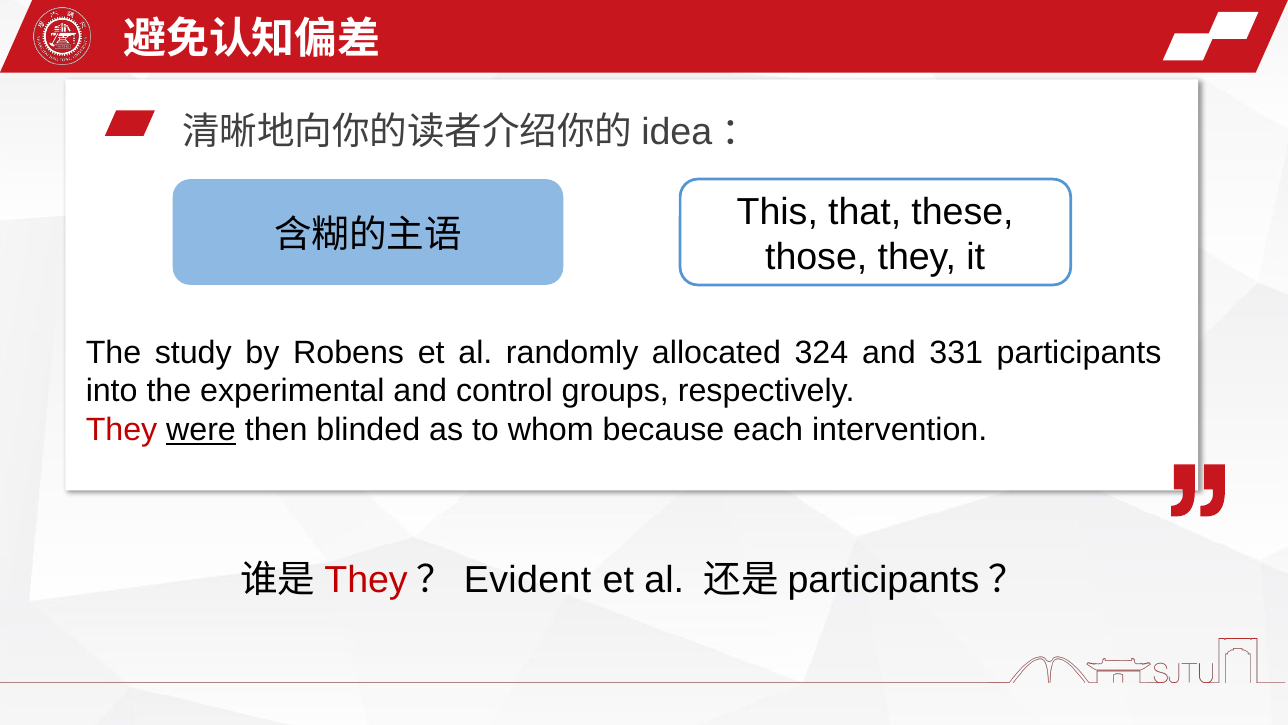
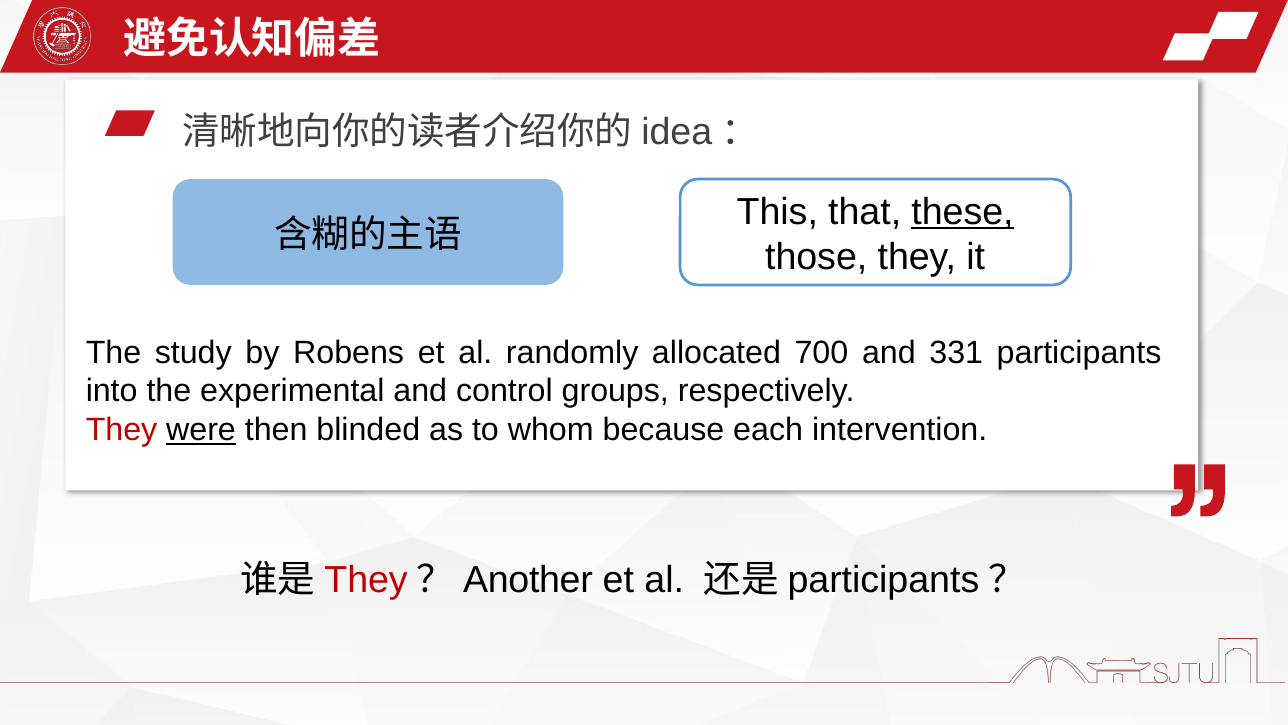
these underline: none -> present
324: 324 -> 700
Evident: Evident -> Another
